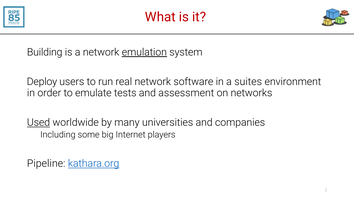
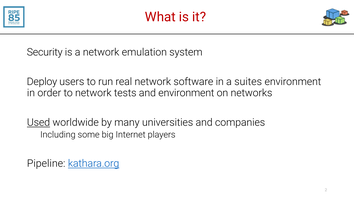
Building: Building -> Security
emulation underline: present -> none
to emulate: emulate -> network
and assessment: assessment -> environment
